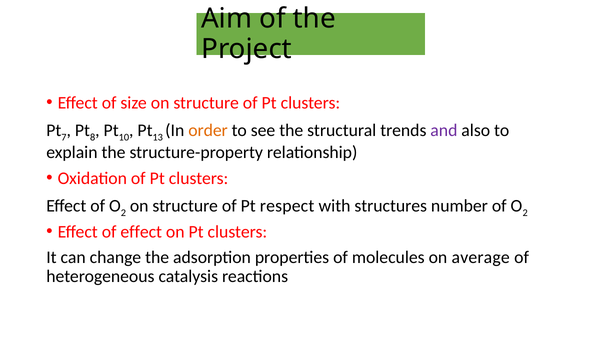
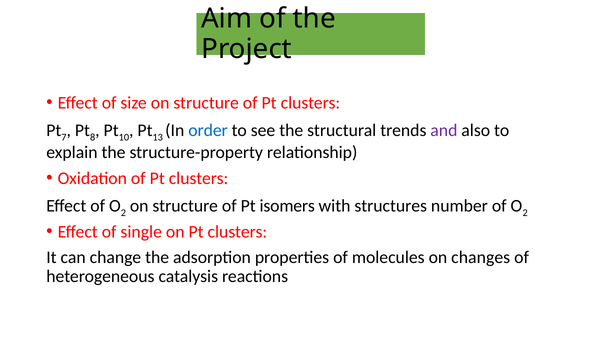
order colour: orange -> blue
respect: respect -> isomers
of effect: effect -> single
average: average -> changes
